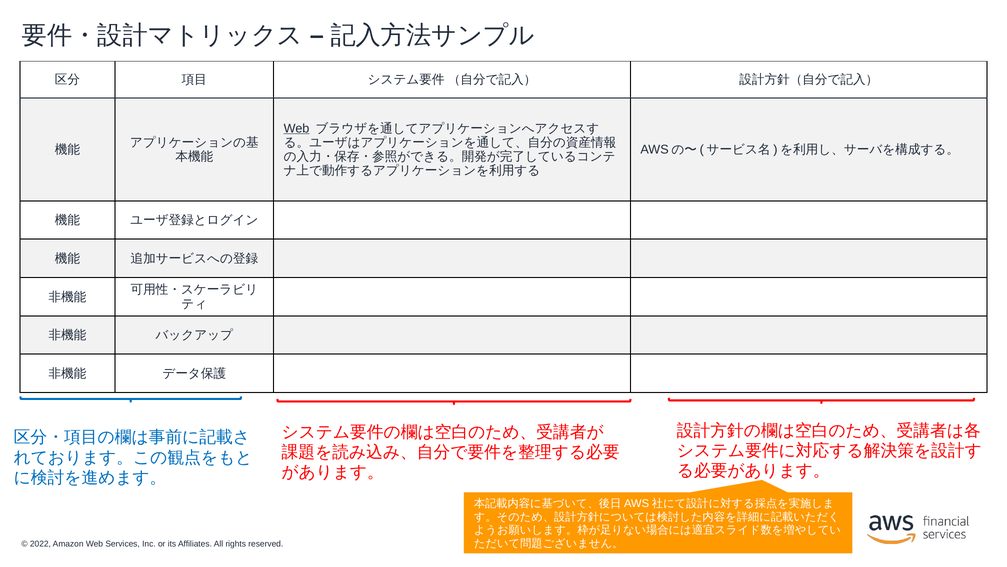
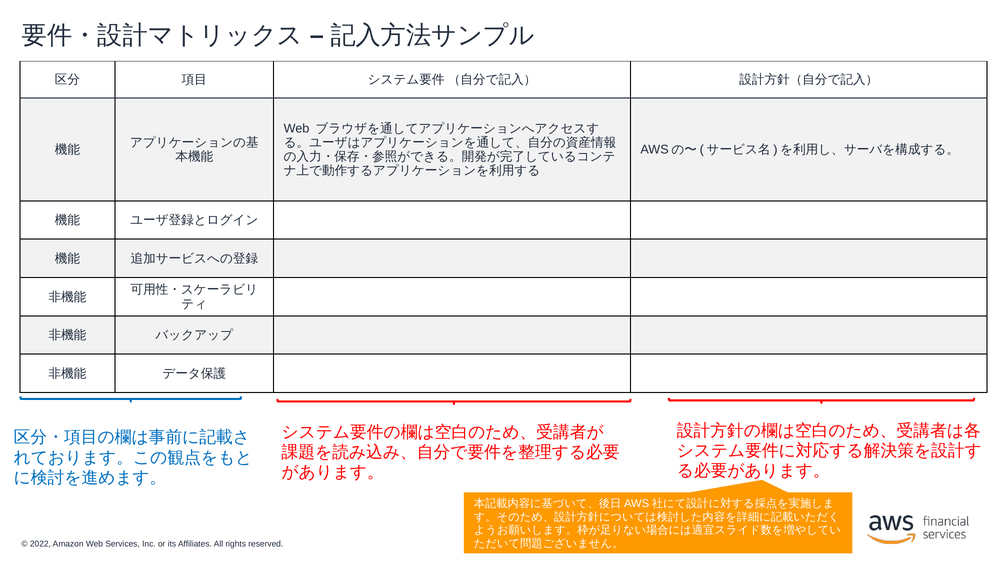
Web at (296, 128) underline: present -> none
